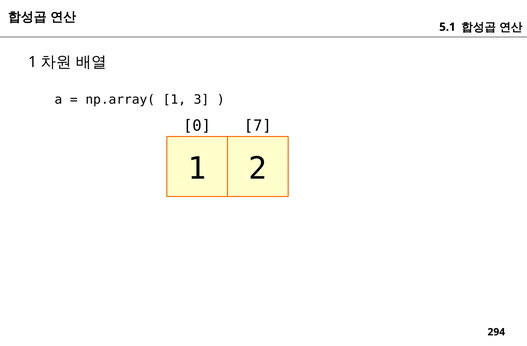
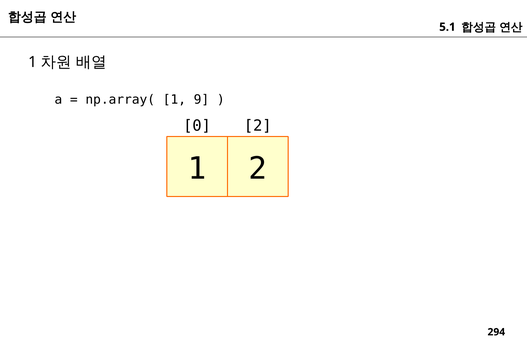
3: 3 -> 9
0 7: 7 -> 2
